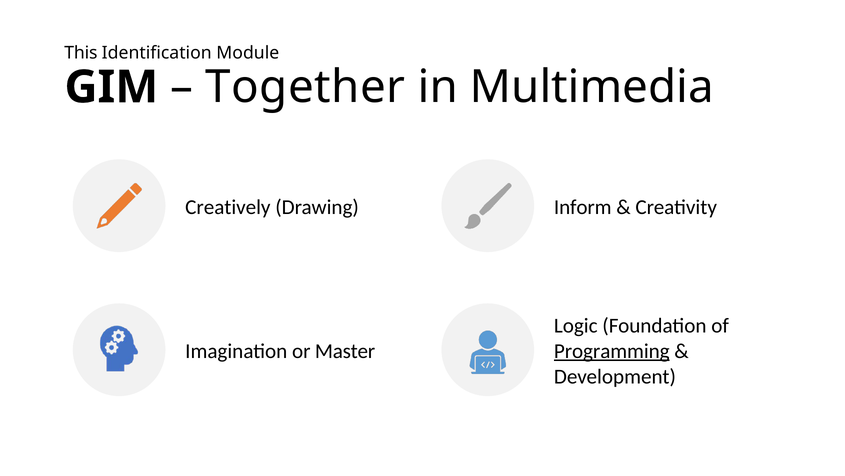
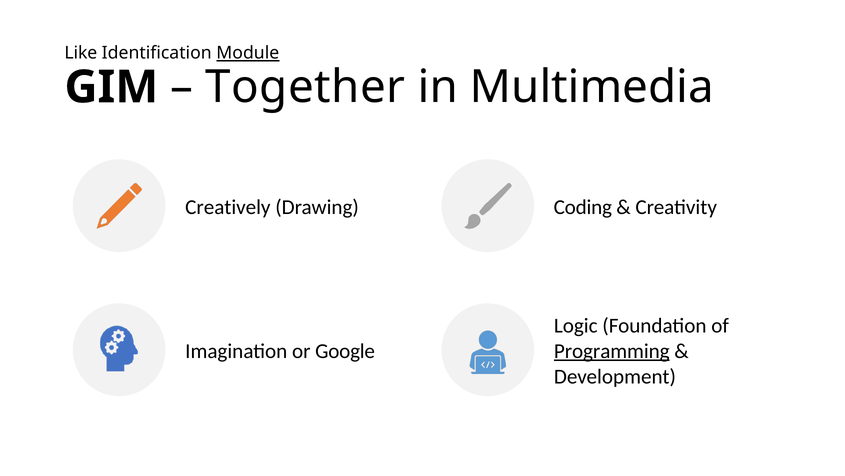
This: This -> Like
Module underline: none -> present
Inform: Inform -> Coding
Master: Master -> Google
